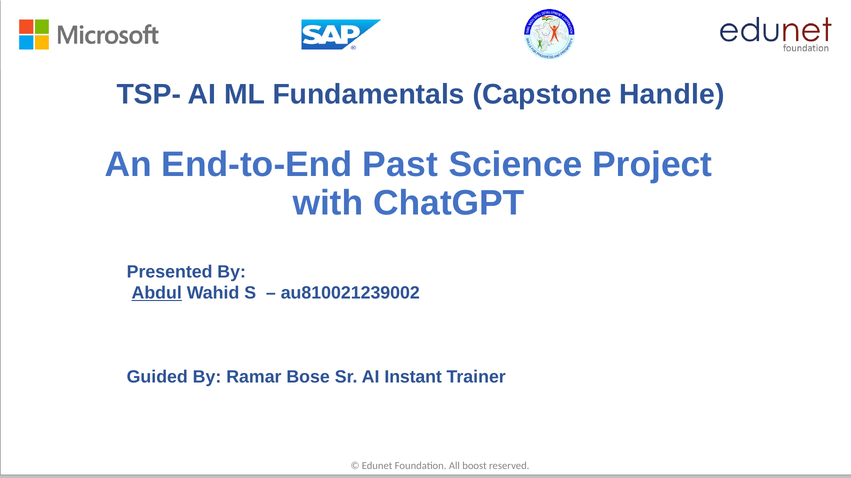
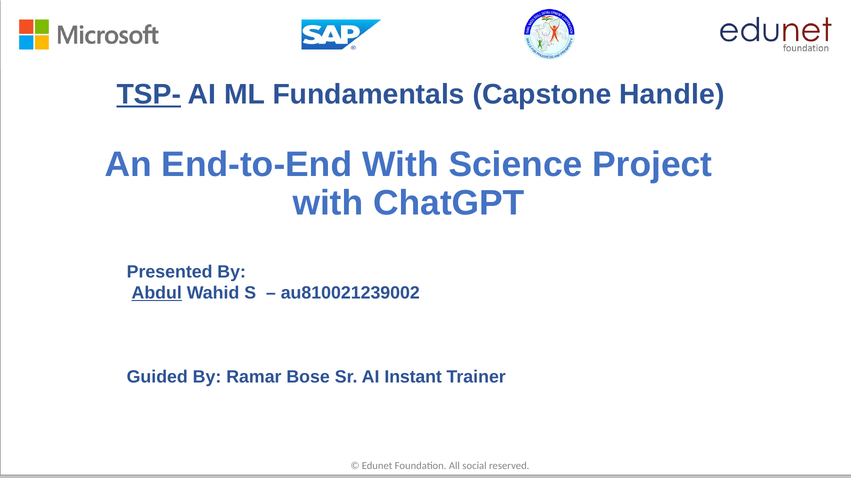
TSP- underline: none -> present
End-to-End Past: Past -> With
boost: boost -> social
